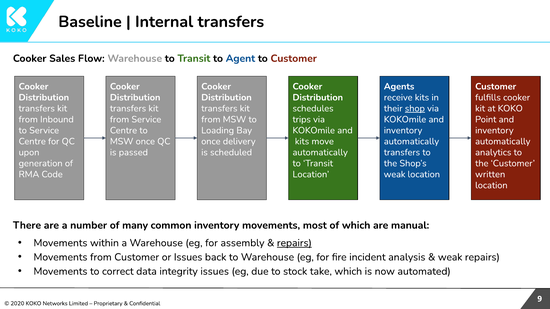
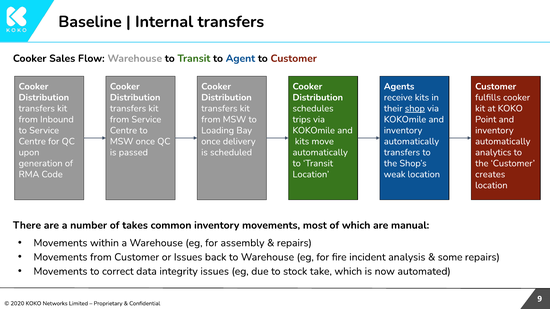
written: written -> creates
many: many -> takes
repairs at (294, 243) underline: present -> none
weak at (450, 257): weak -> some
